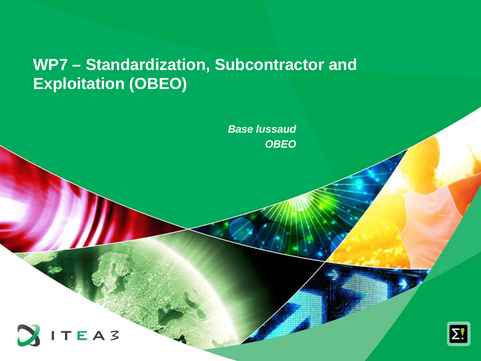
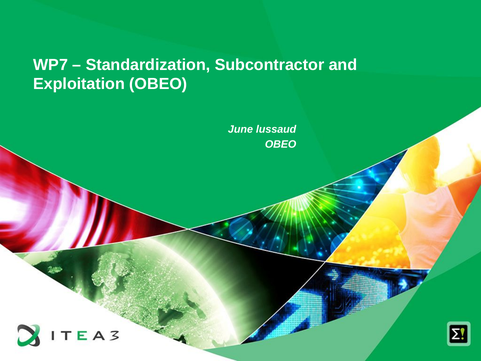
Base: Base -> June
